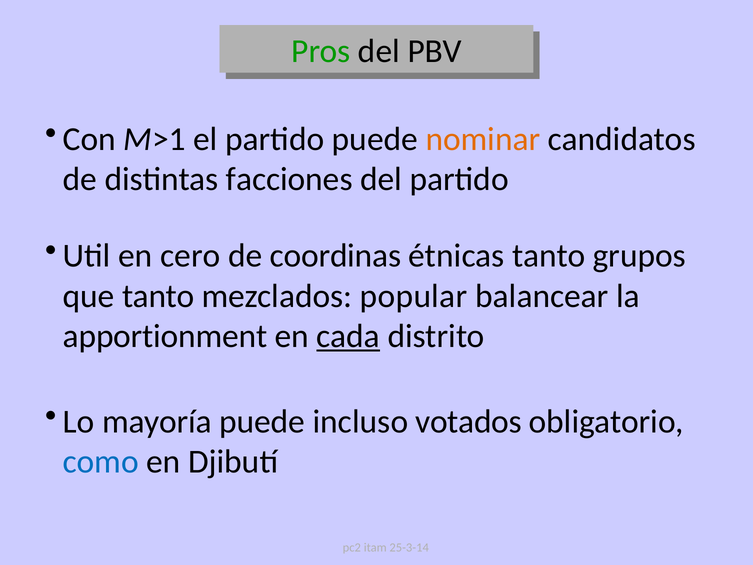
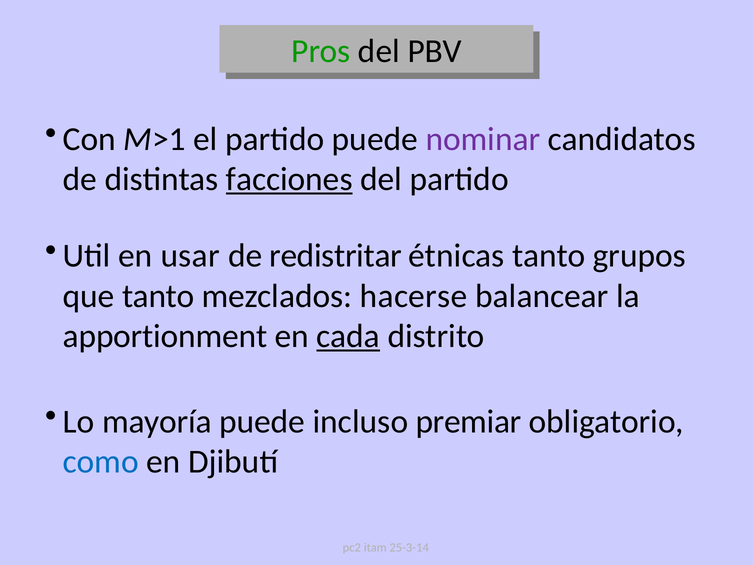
nominar colour: orange -> purple
facciones underline: none -> present
cero: cero -> usar
coordinas: coordinas -> redistritar
popular: popular -> hacerse
votados: votados -> premiar
